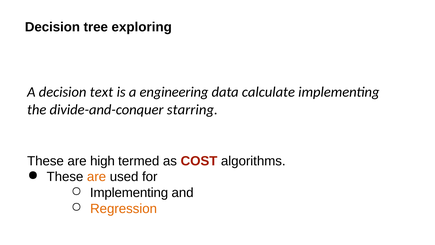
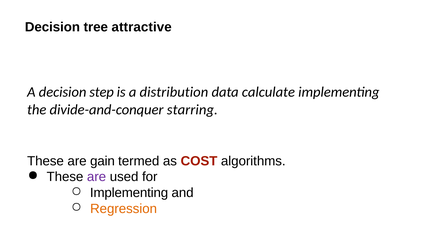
exploring: exploring -> attractive
text: text -> step
engineering: engineering -> distribution
high: high -> gain
are at (97, 177) colour: orange -> purple
